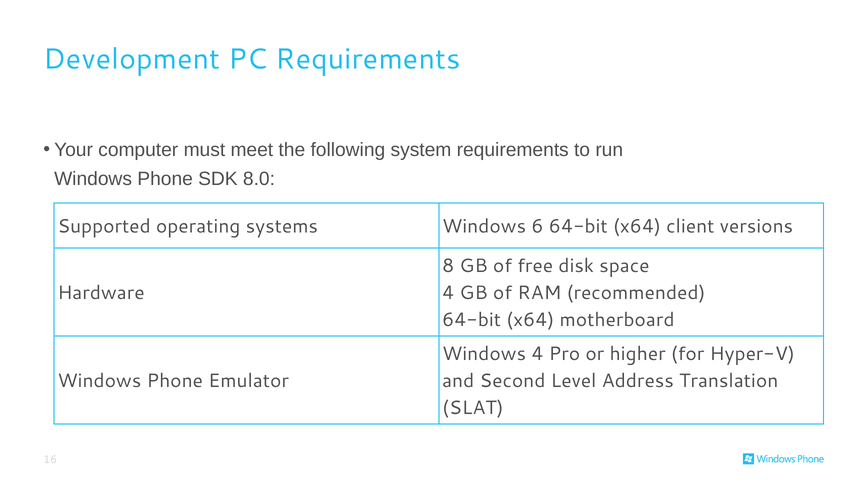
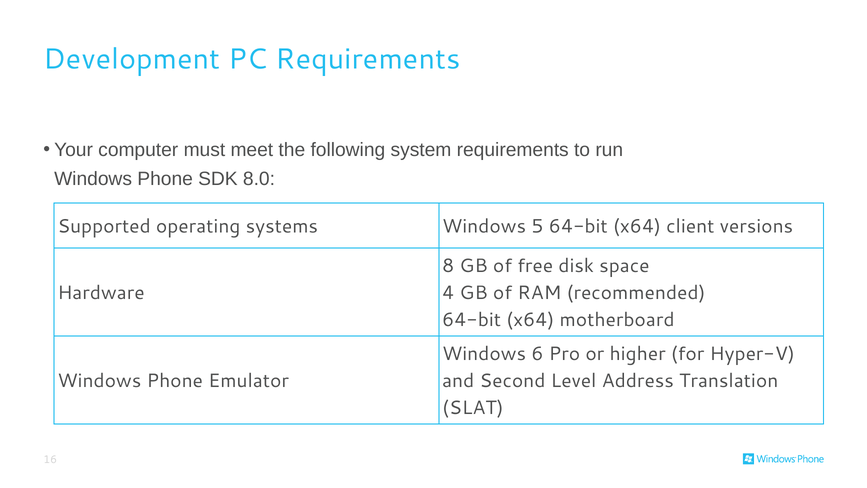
6: 6 -> 5
Windows 4: 4 -> 6
